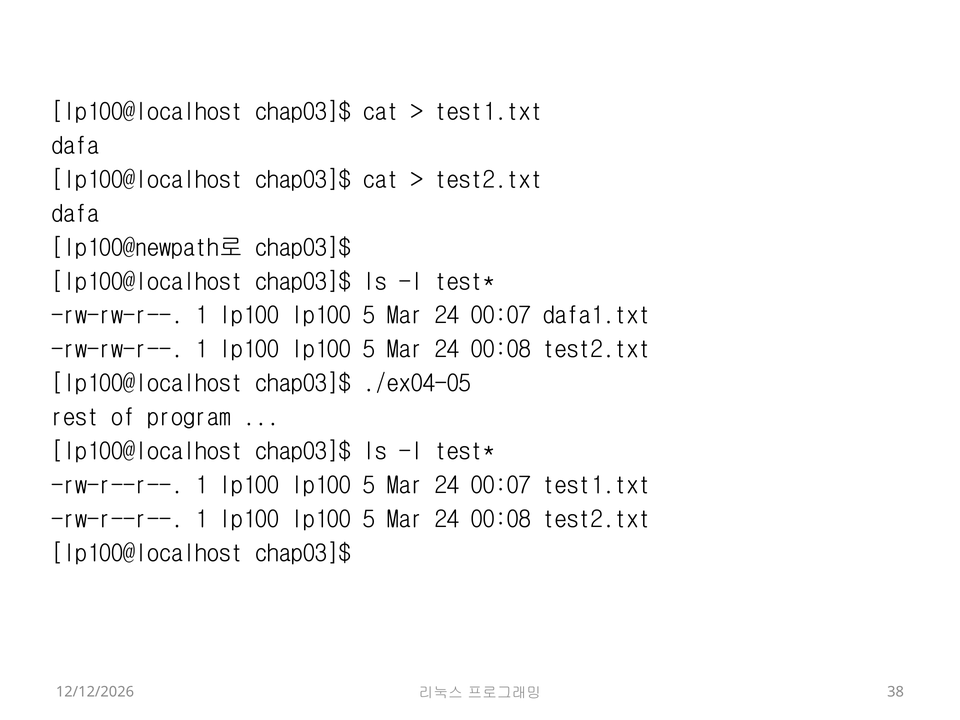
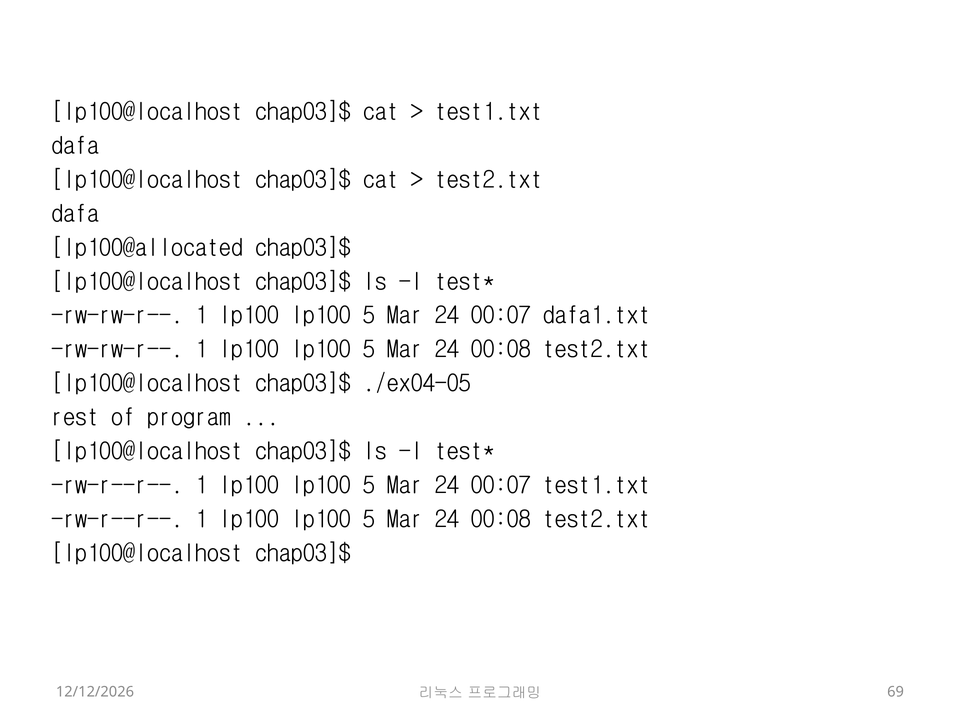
lp100@newpath로: lp100@newpath로 -> lp100@allocated
38: 38 -> 69
